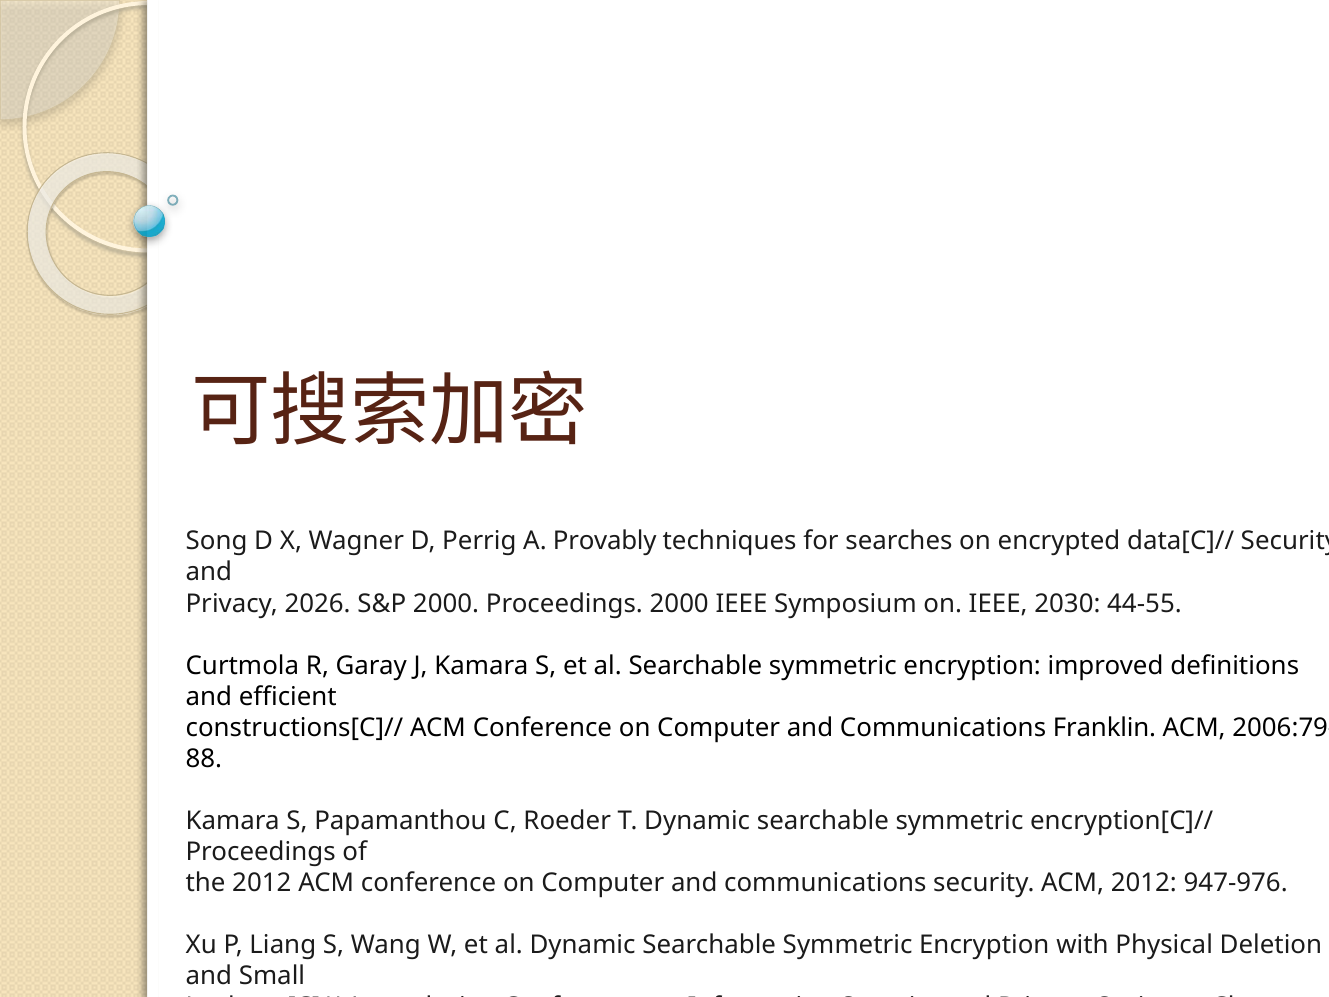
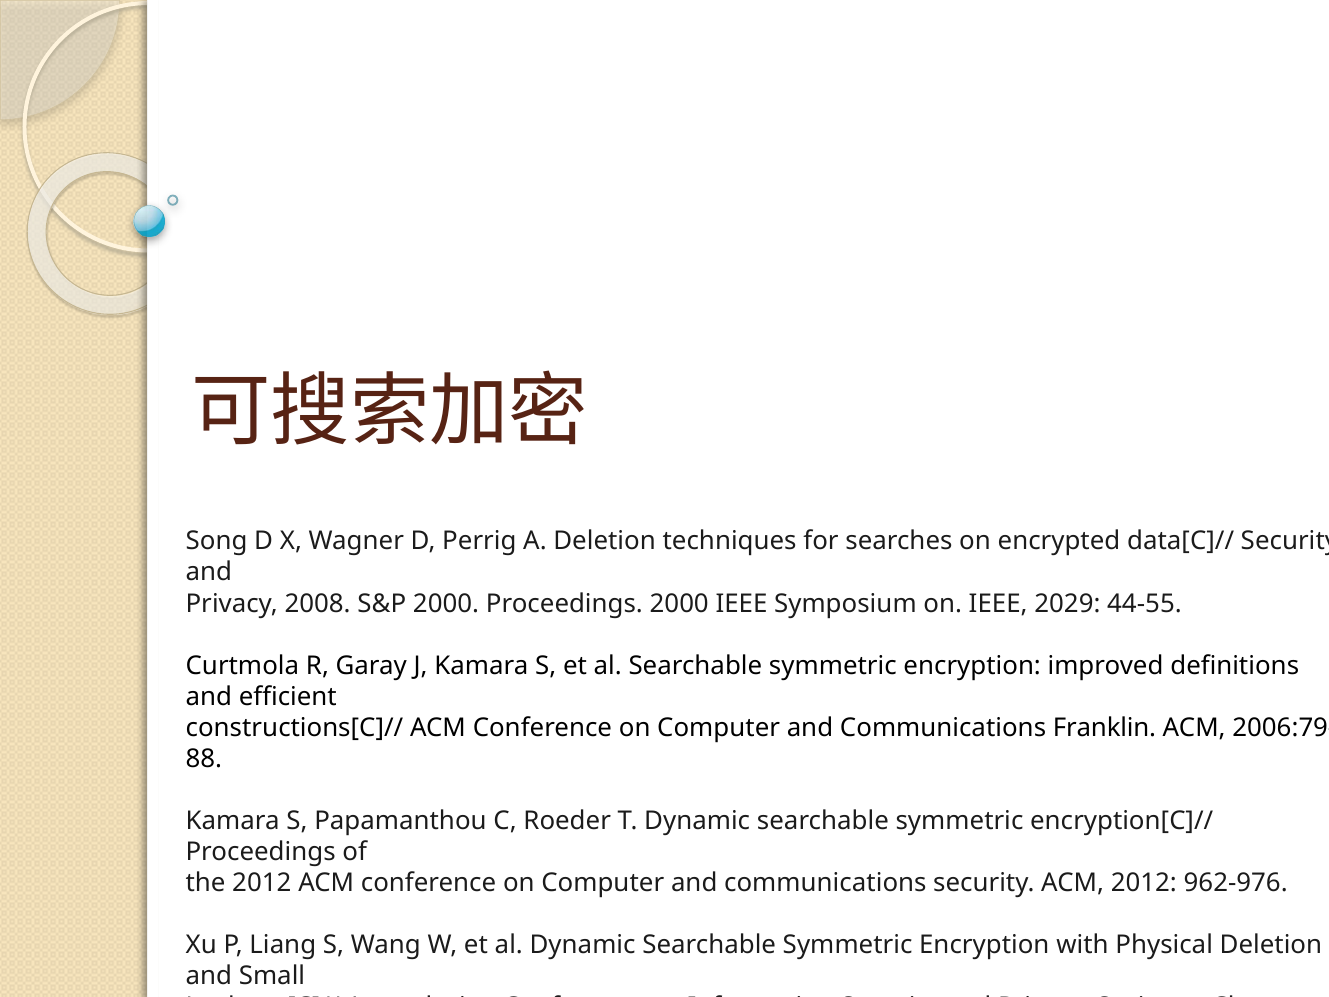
A Provably: Provably -> Deletion
2026: 2026 -> 2008
2030: 2030 -> 2029
947-976: 947-976 -> 962-976
